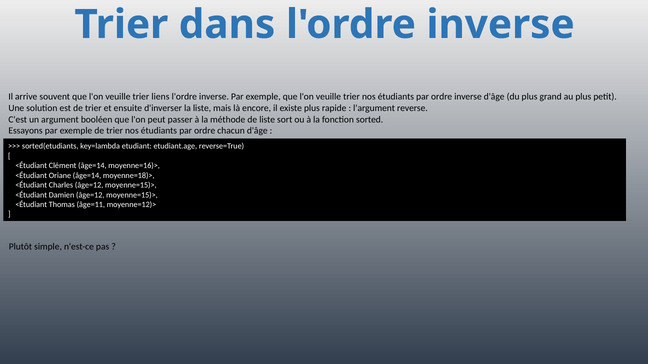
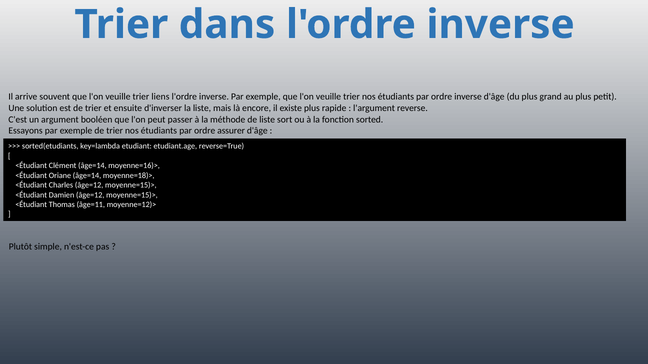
chacun: chacun -> assurer
